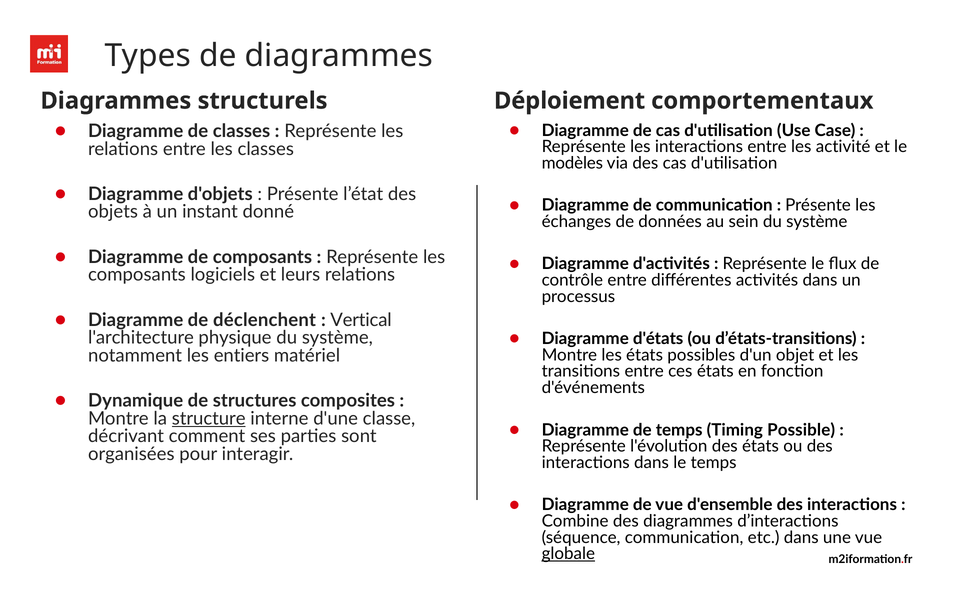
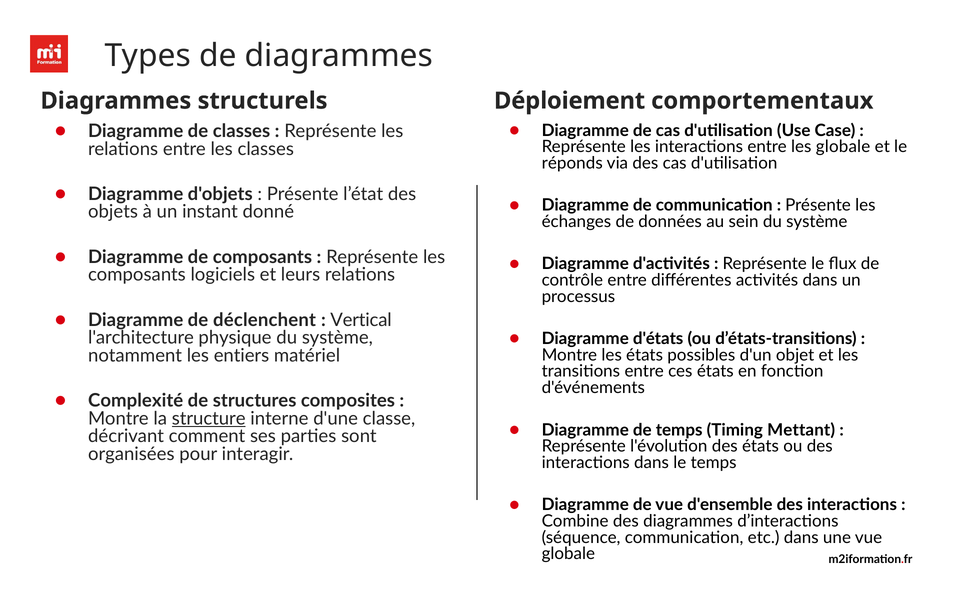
les activité: activité -> globale
modèles: modèles -> réponds
Dynamique: Dynamique -> Complexité
Possible: Possible -> Mettant
globale at (568, 554) underline: present -> none
